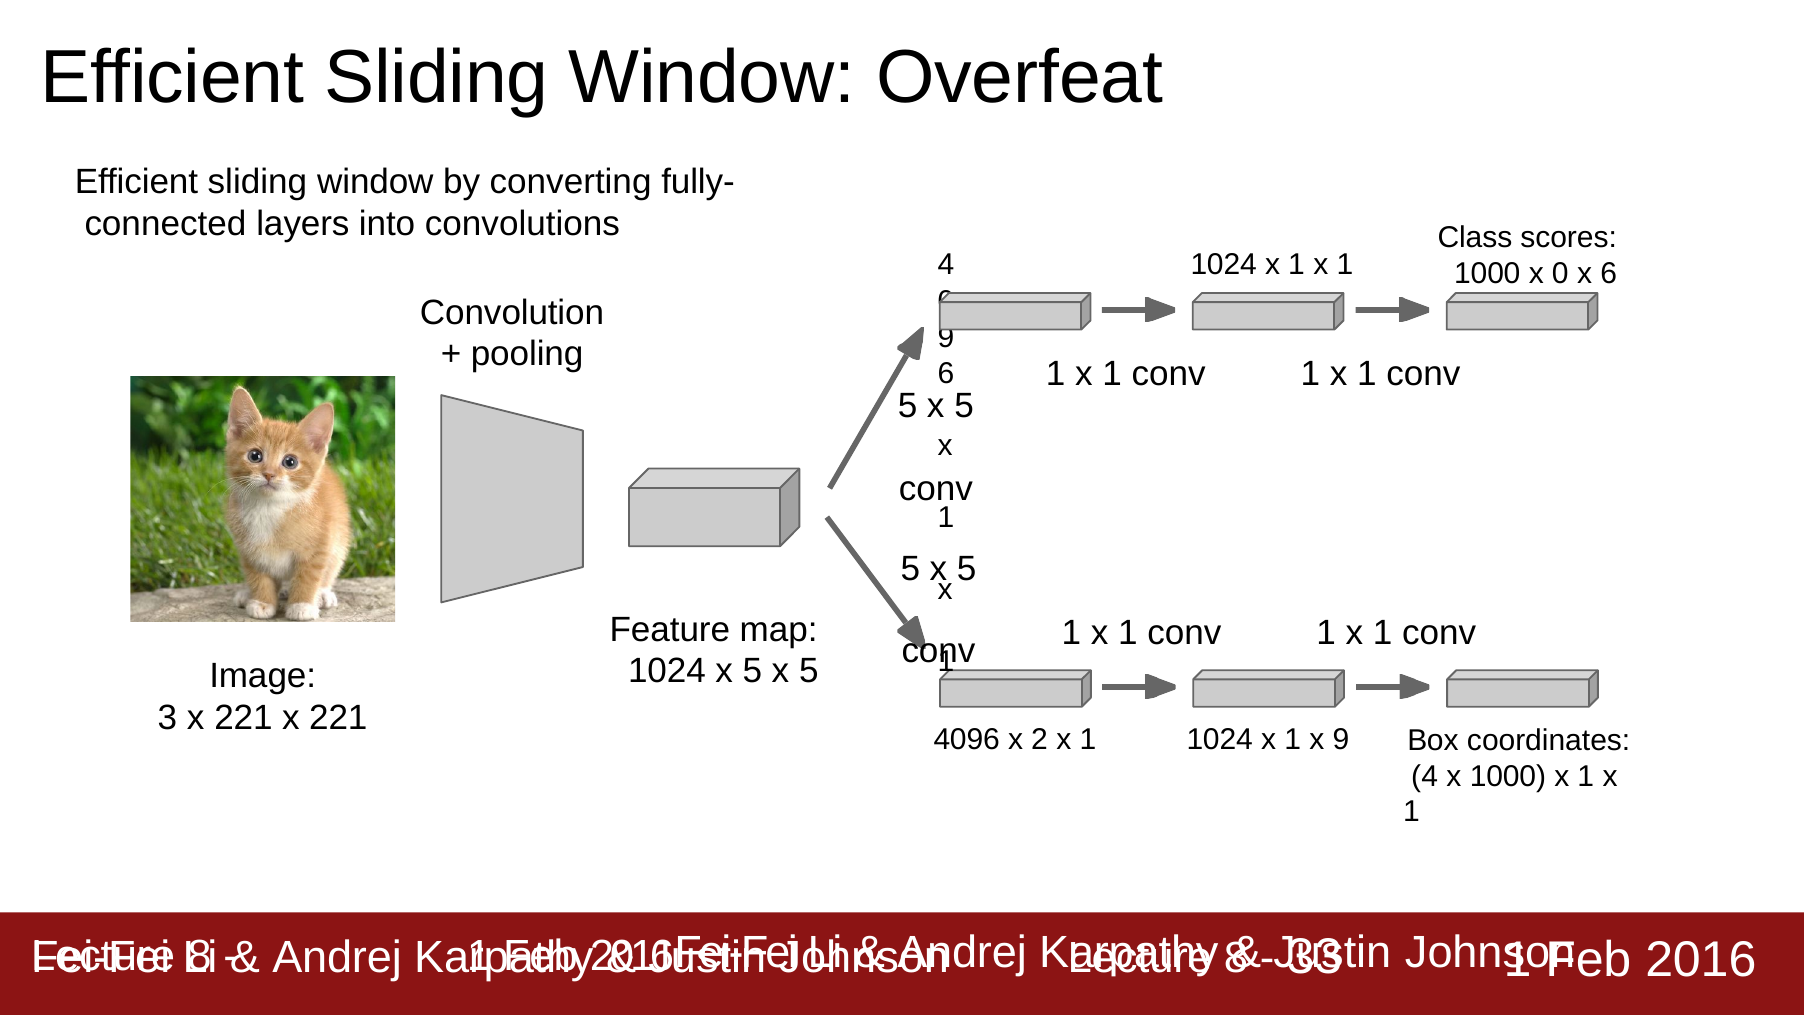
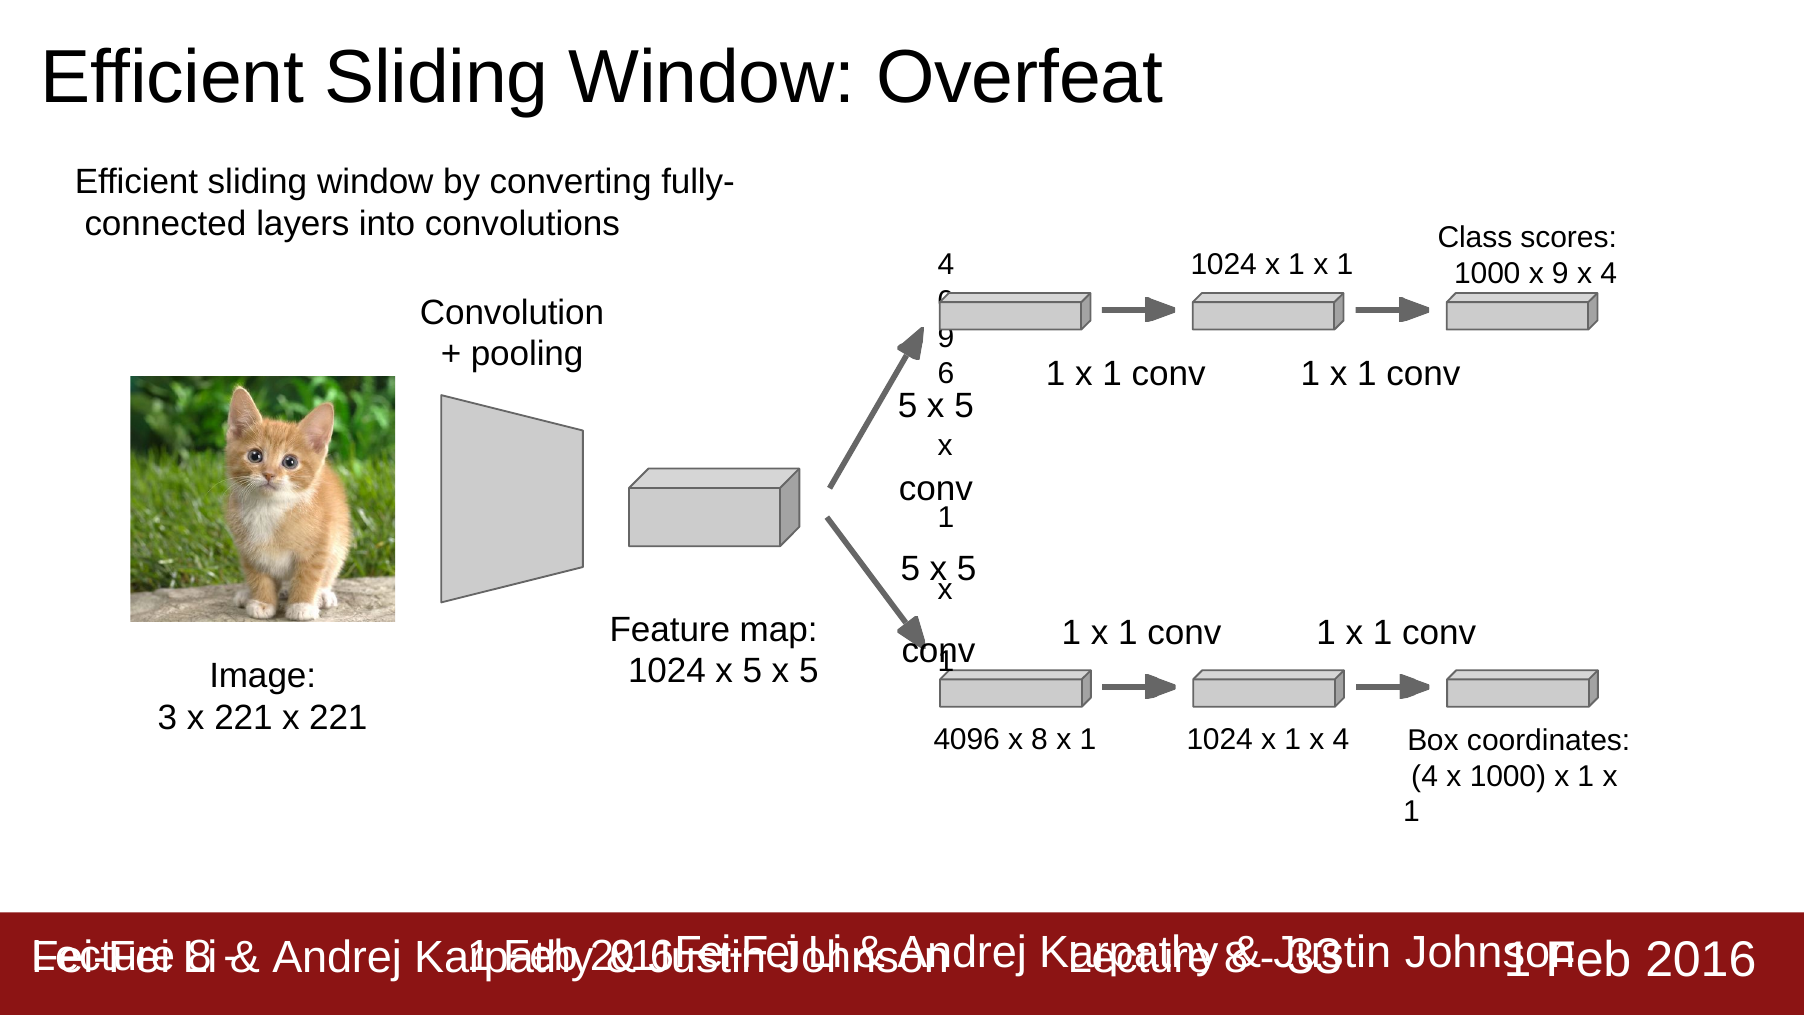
x 0: 0 -> 9
6 at (1609, 274): 6 -> 4
x 2: 2 -> 8
1 x 9: 9 -> 4
